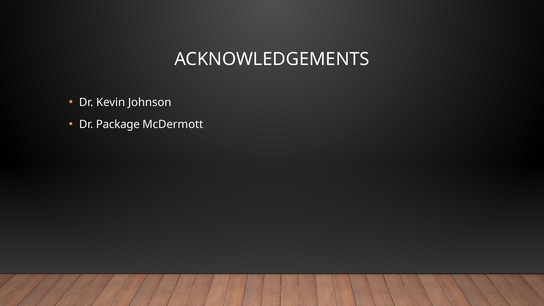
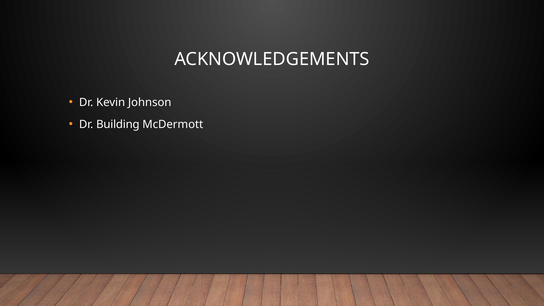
Package: Package -> Building
